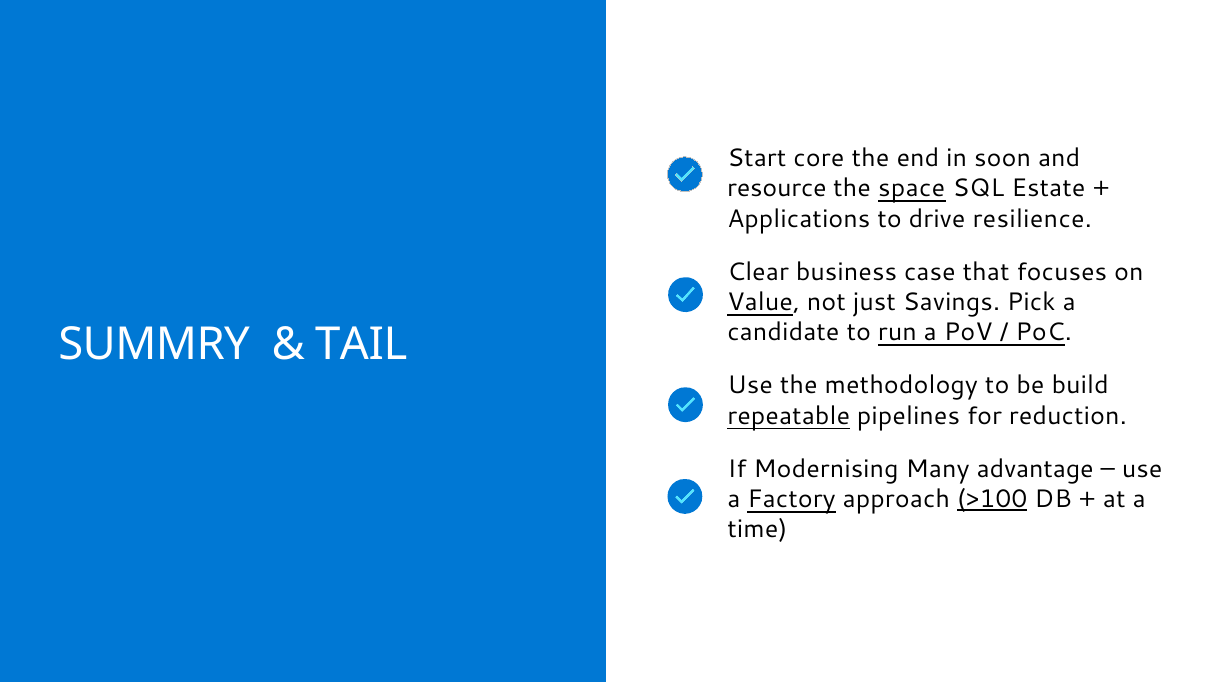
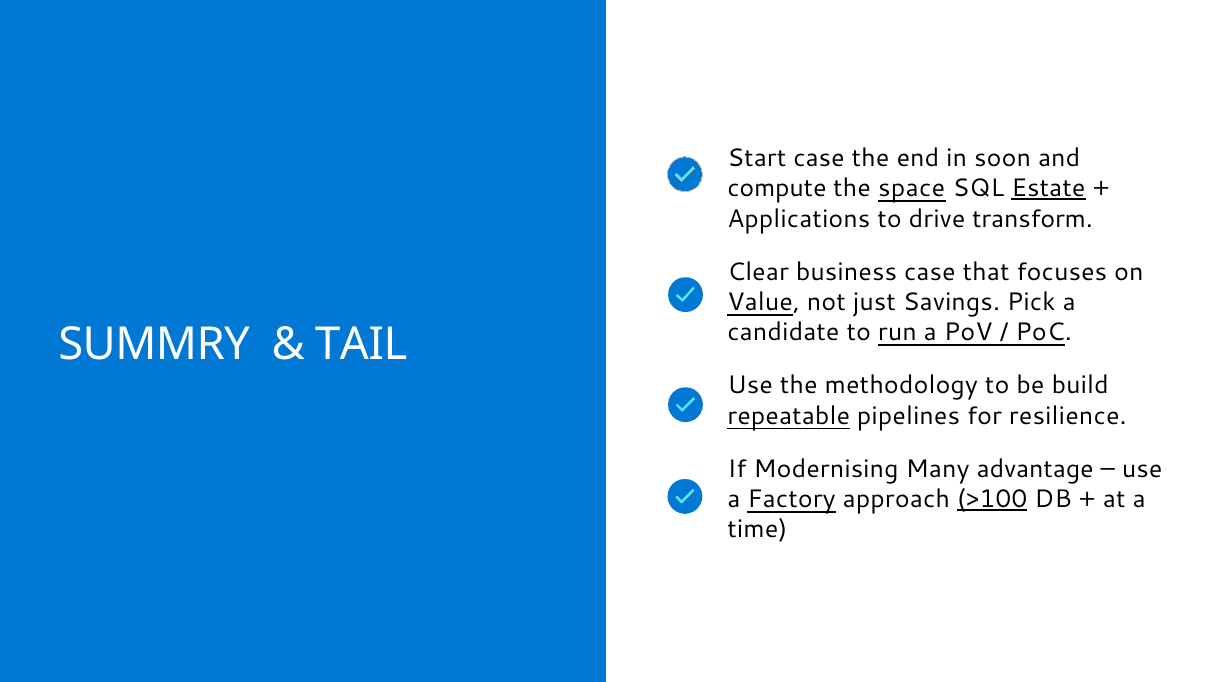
Start core: core -> case
resource: resource -> compute
Estate underline: none -> present
resilience: resilience -> transform
reduction: reduction -> resilience
